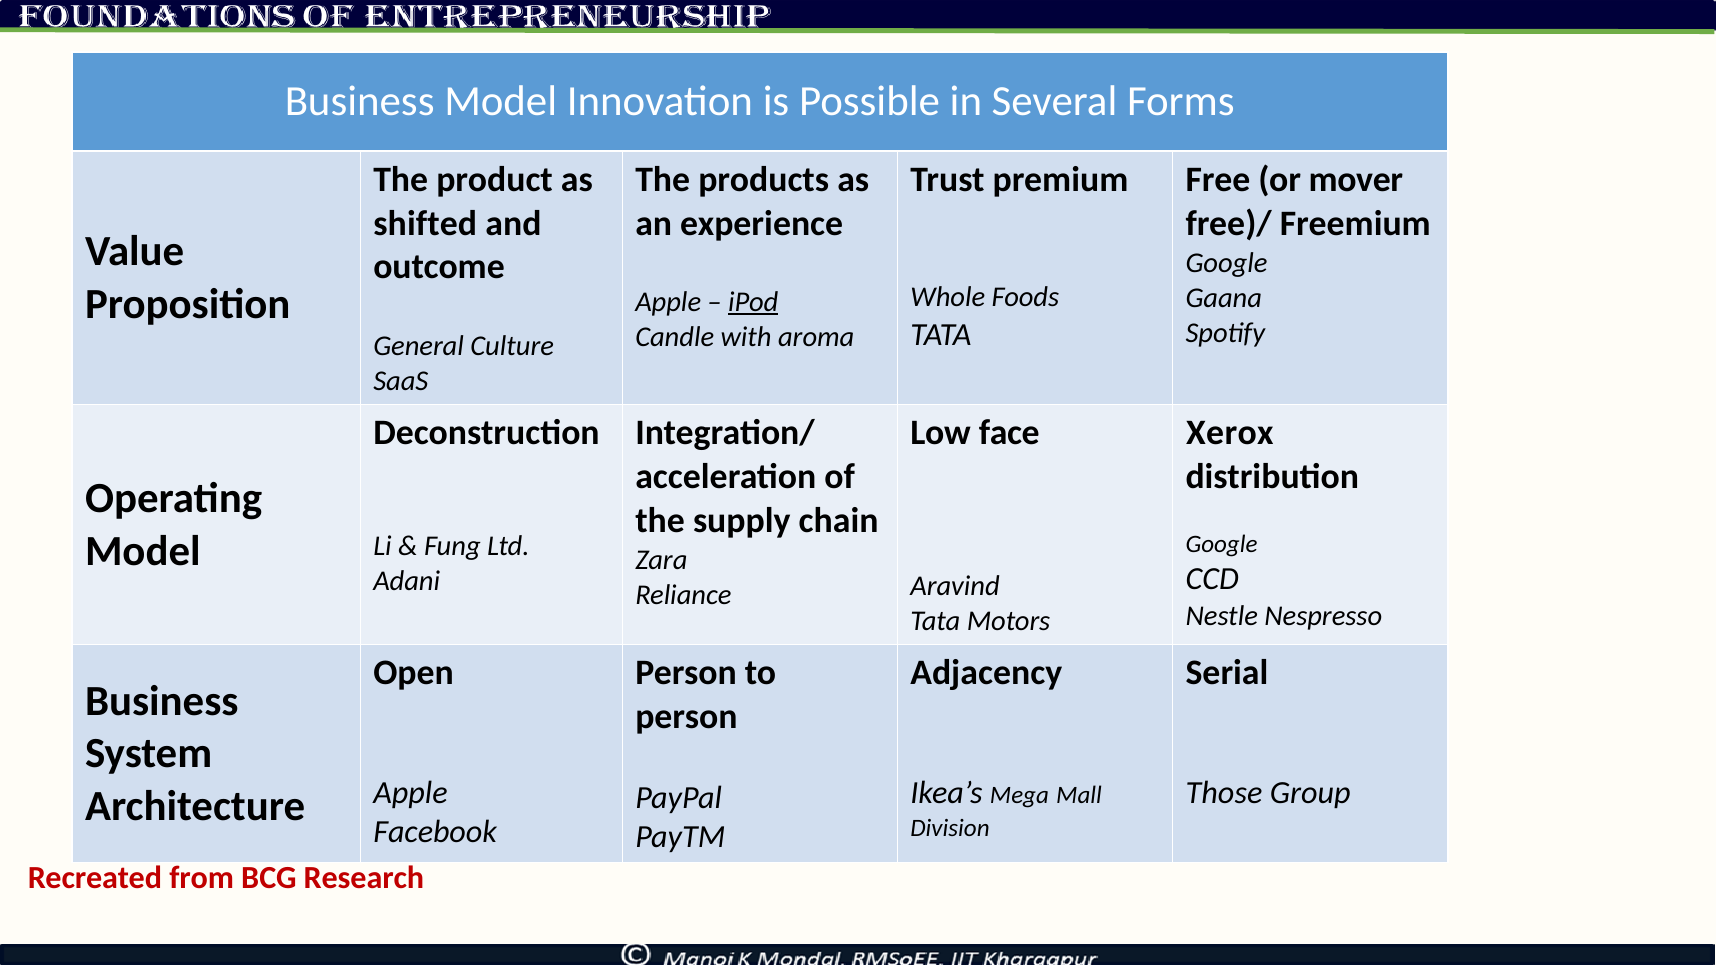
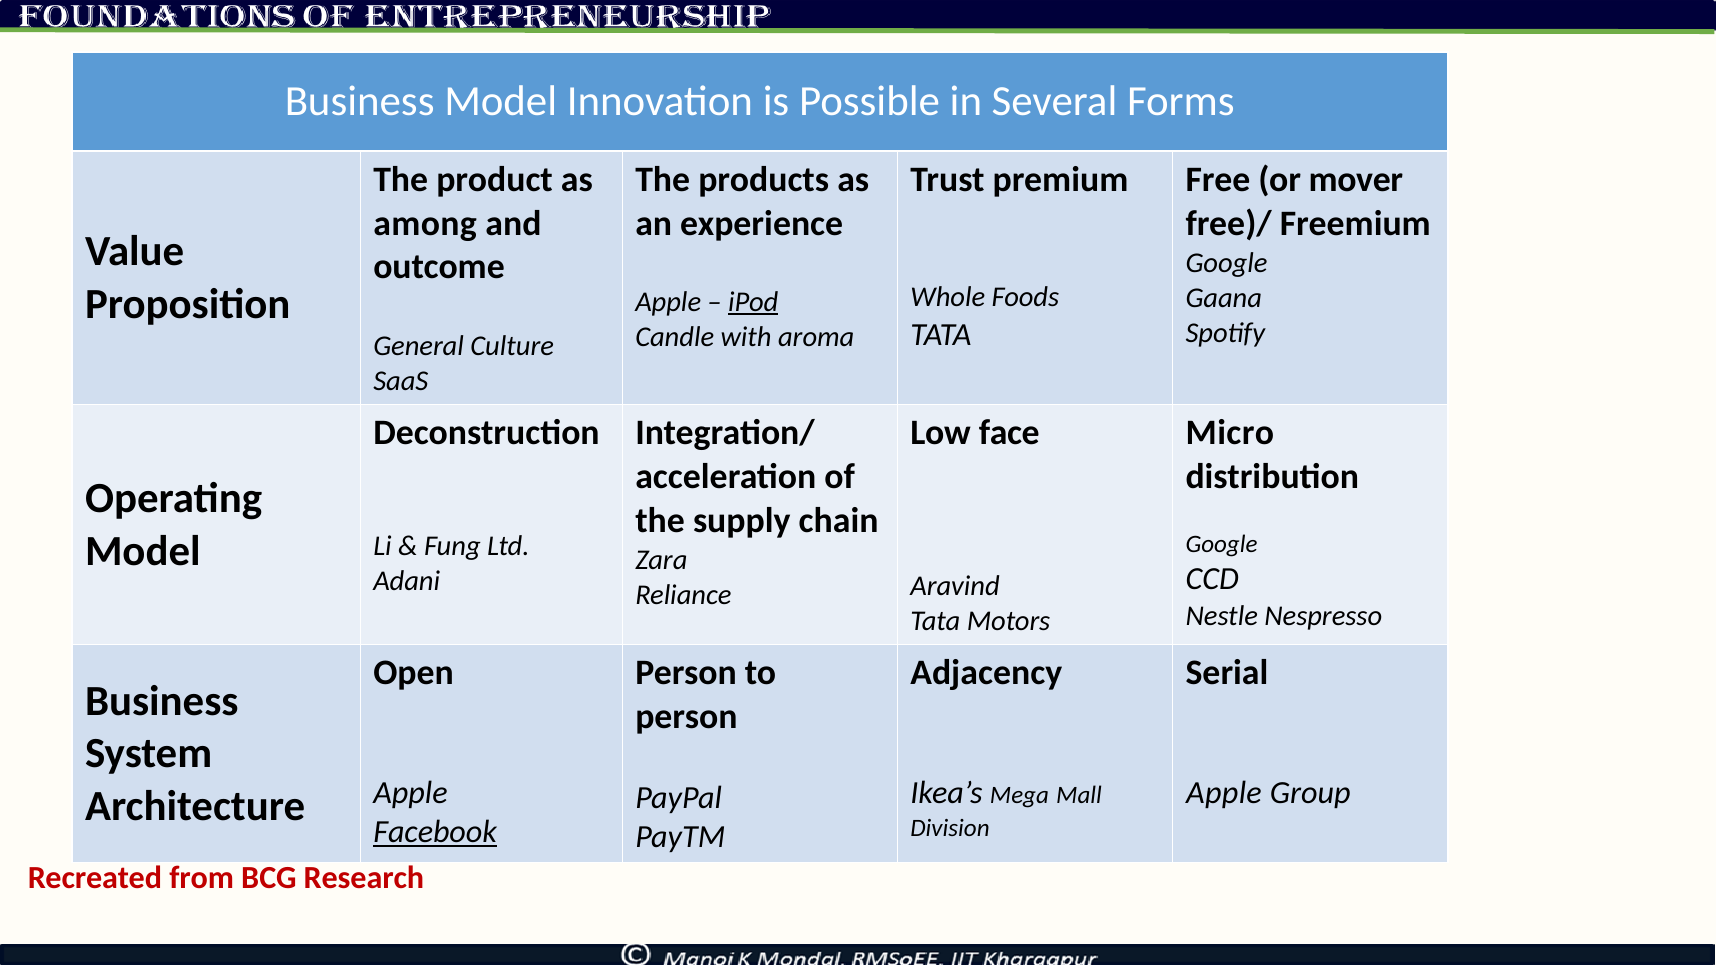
shifted: shifted -> among
Xerox: Xerox -> Micro
Those at (1224, 793): Those -> Apple
Facebook underline: none -> present
